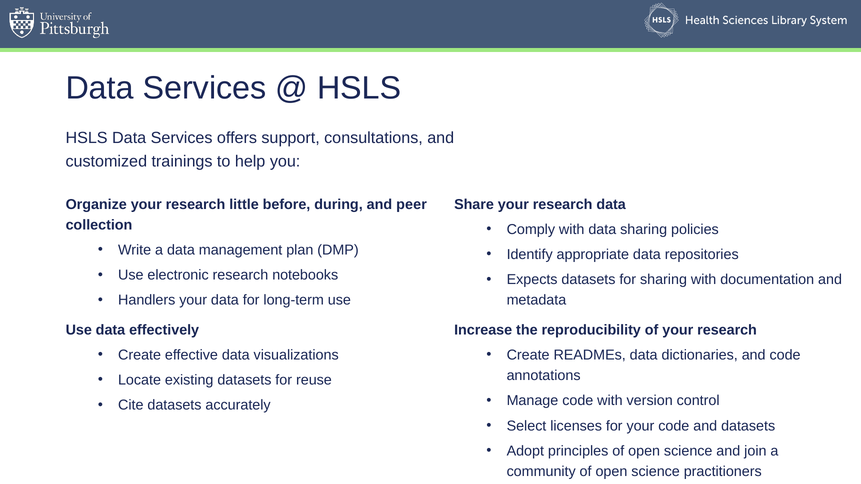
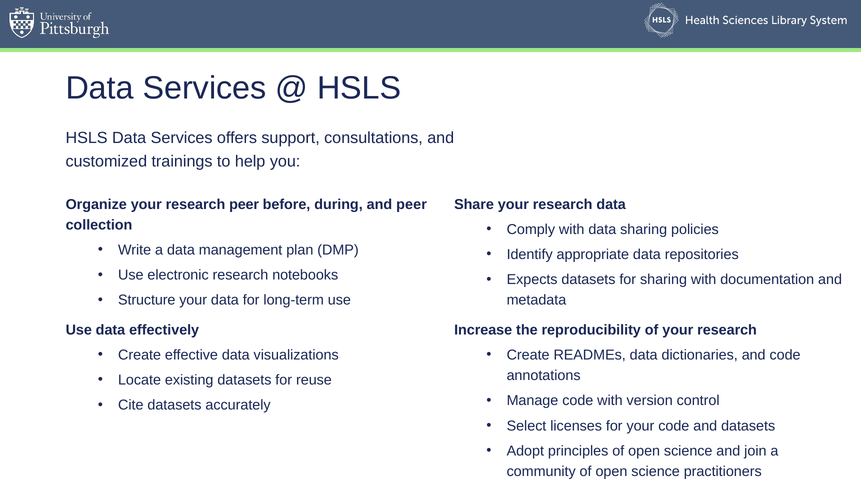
research little: little -> peer
Handlers: Handlers -> Structure
